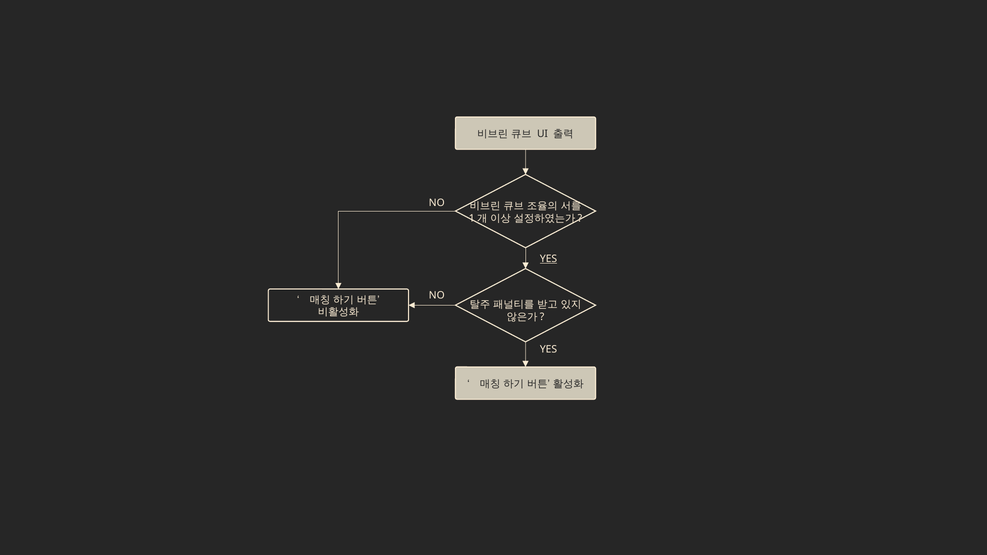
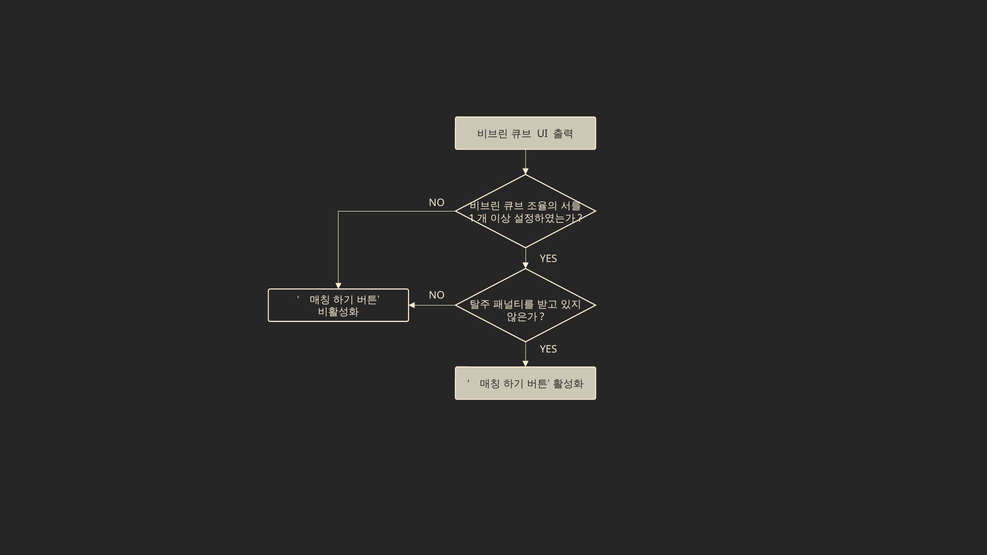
YES at (549, 259) underline: present -> none
